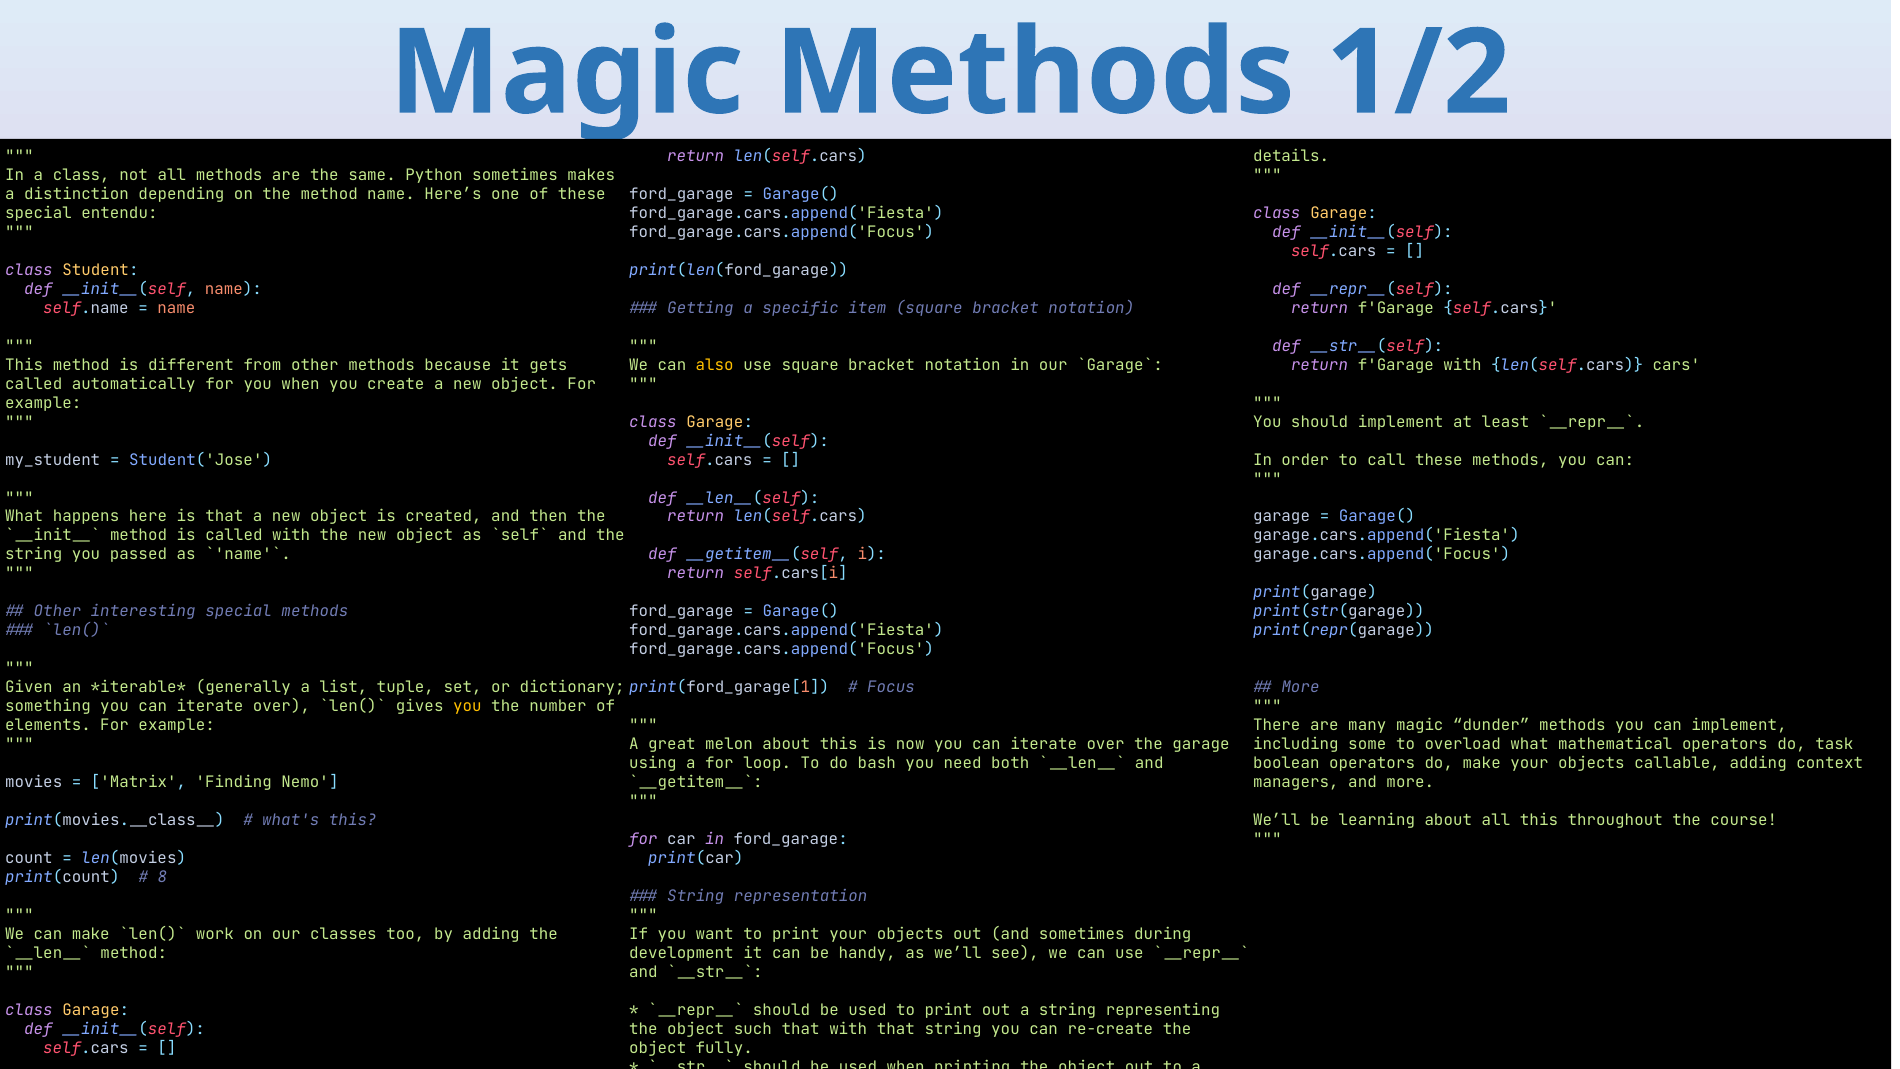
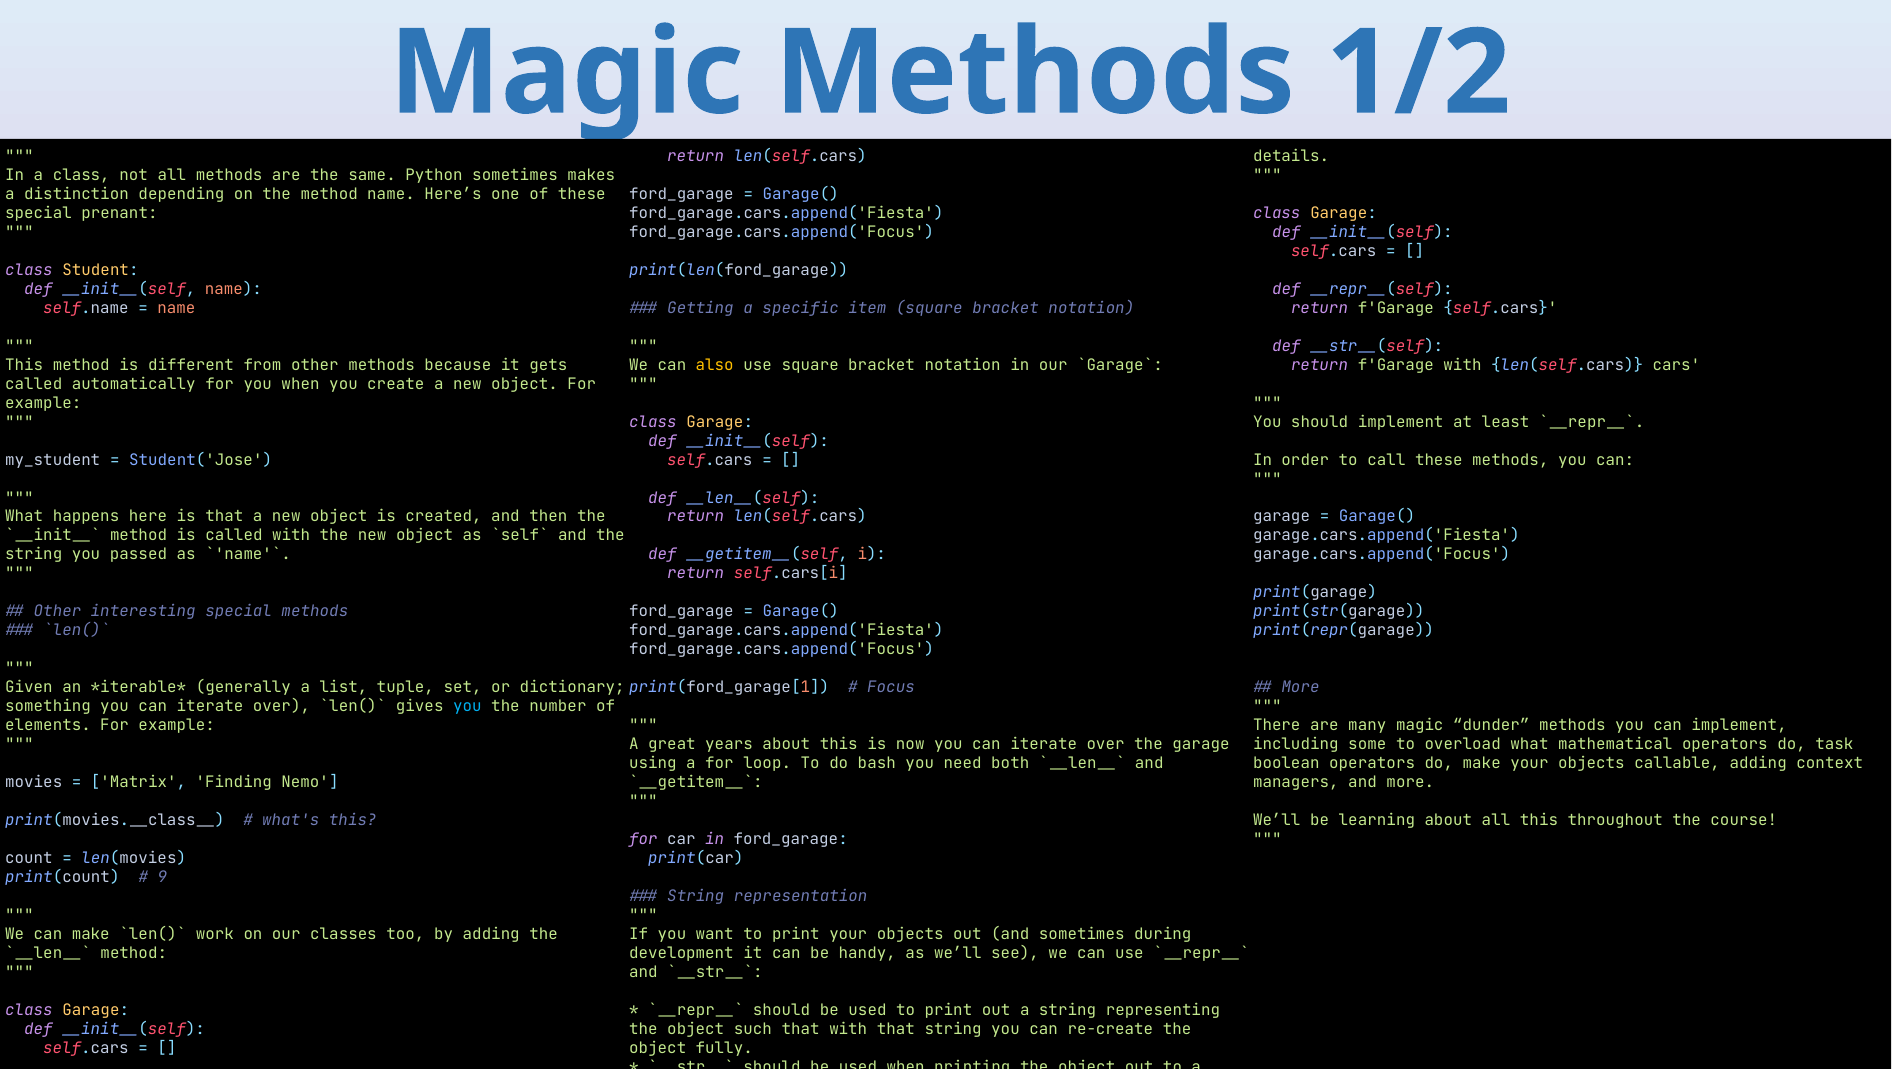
entendu: entendu -> prenant
you at (467, 706) colour: yellow -> light blue
melon: melon -> years
8: 8 -> 9
